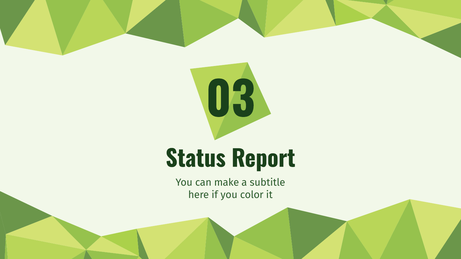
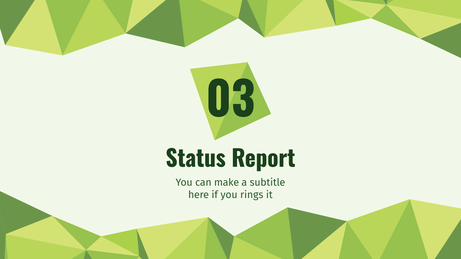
color: color -> rings
